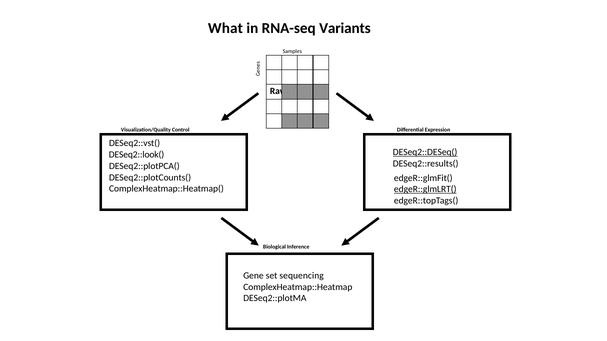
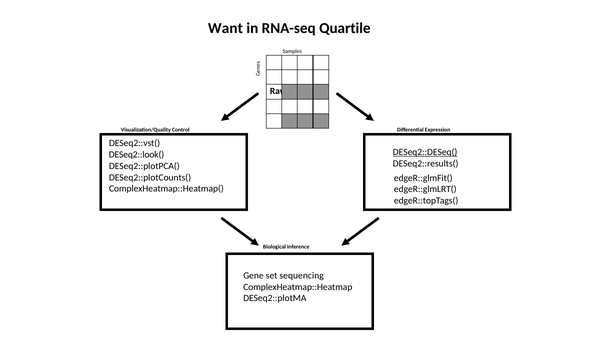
What: What -> Want
Variants: Variants -> Quartile
edgeR::glmLRT( underline: present -> none
